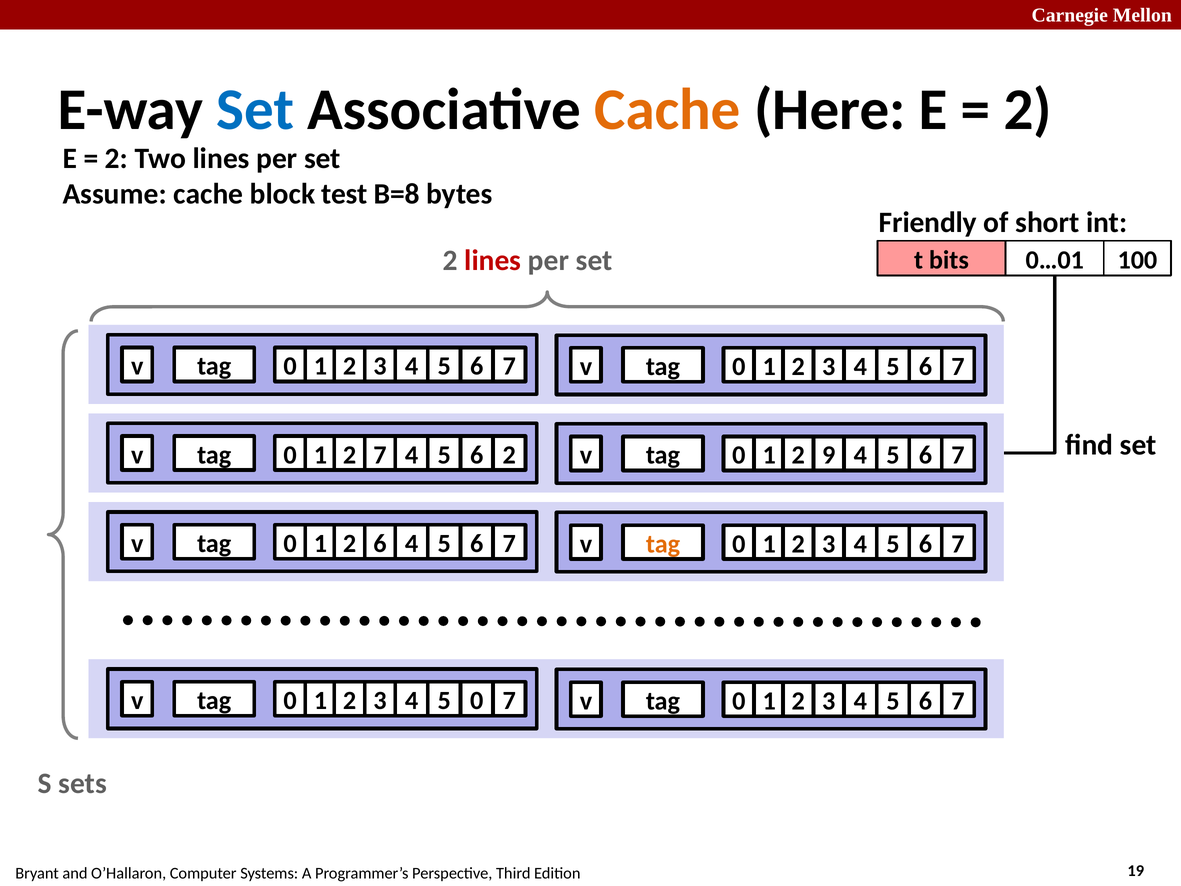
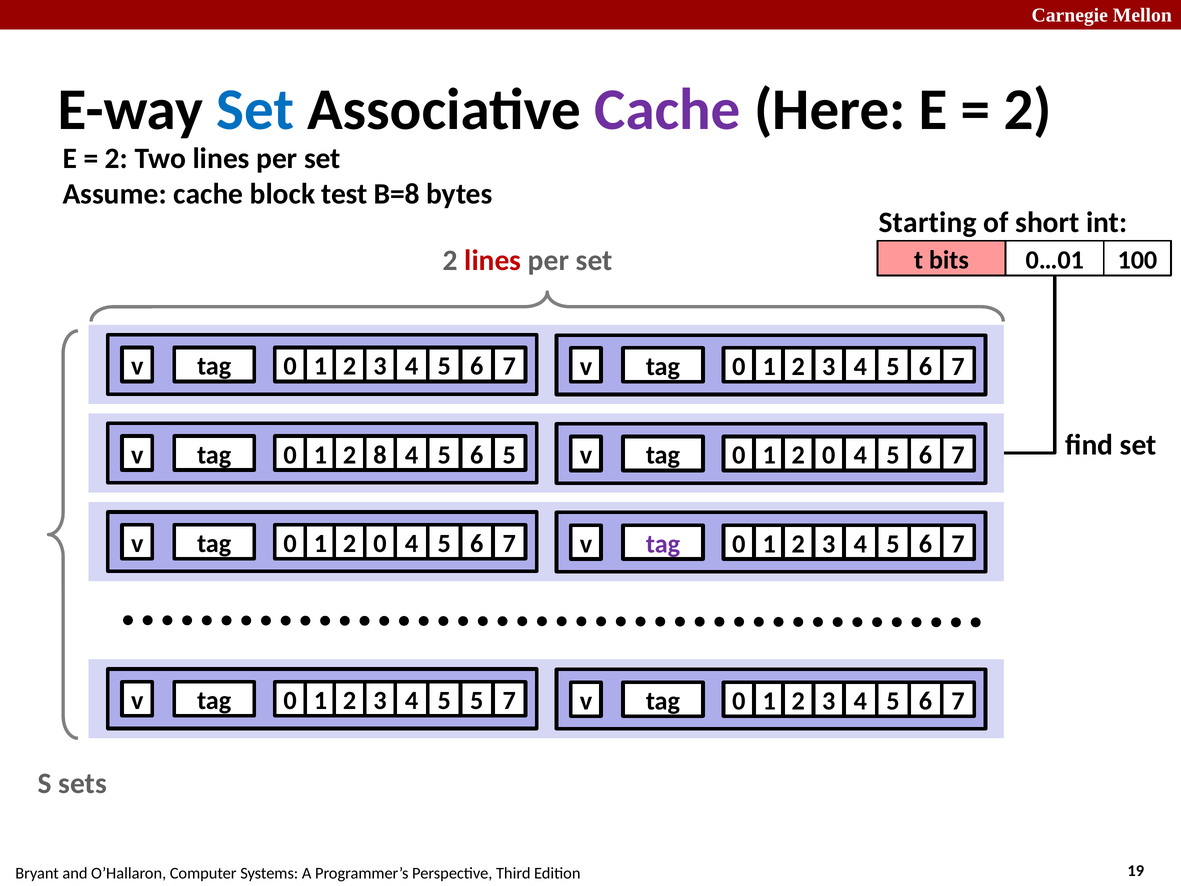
Cache at (668, 110) colour: orange -> purple
Friendly: Friendly -> Starting
v 7: 7 -> 8
2 2: 2 -> 5
9 at (829, 455): 9 -> 0
6 at (380, 543): 6 -> 0
tag at (663, 544) colour: orange -> purple
3 0: 0 -> 5
